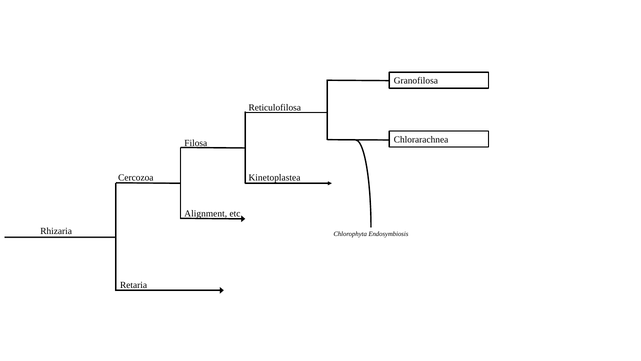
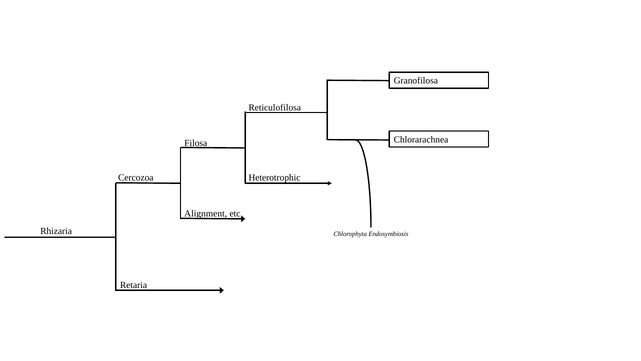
Kinetoplastea: Kinetoplastea -> Heterotrophic
